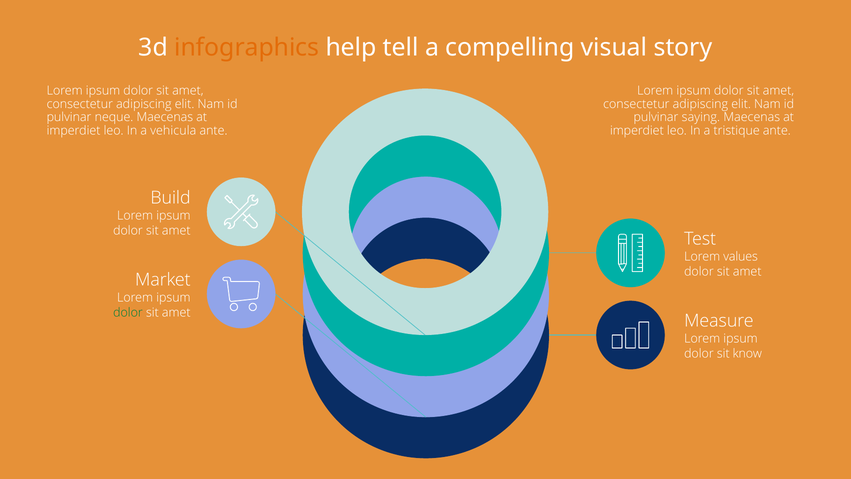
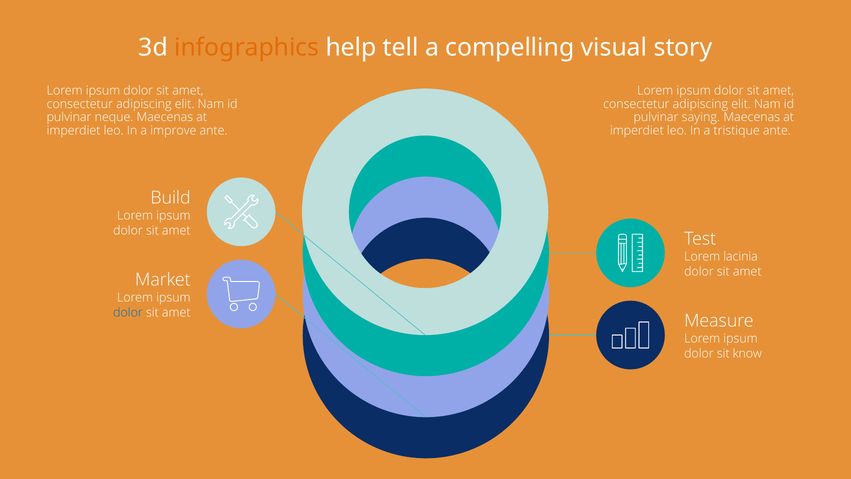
vehicula: vehicula -> improve
values: values -> lacinia
dolor at (128, 312) colour: green -> blue
